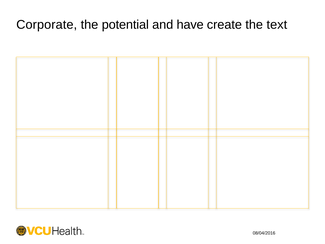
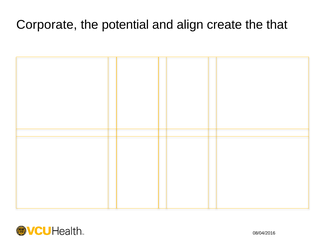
have: have -> align
text: text -> that
